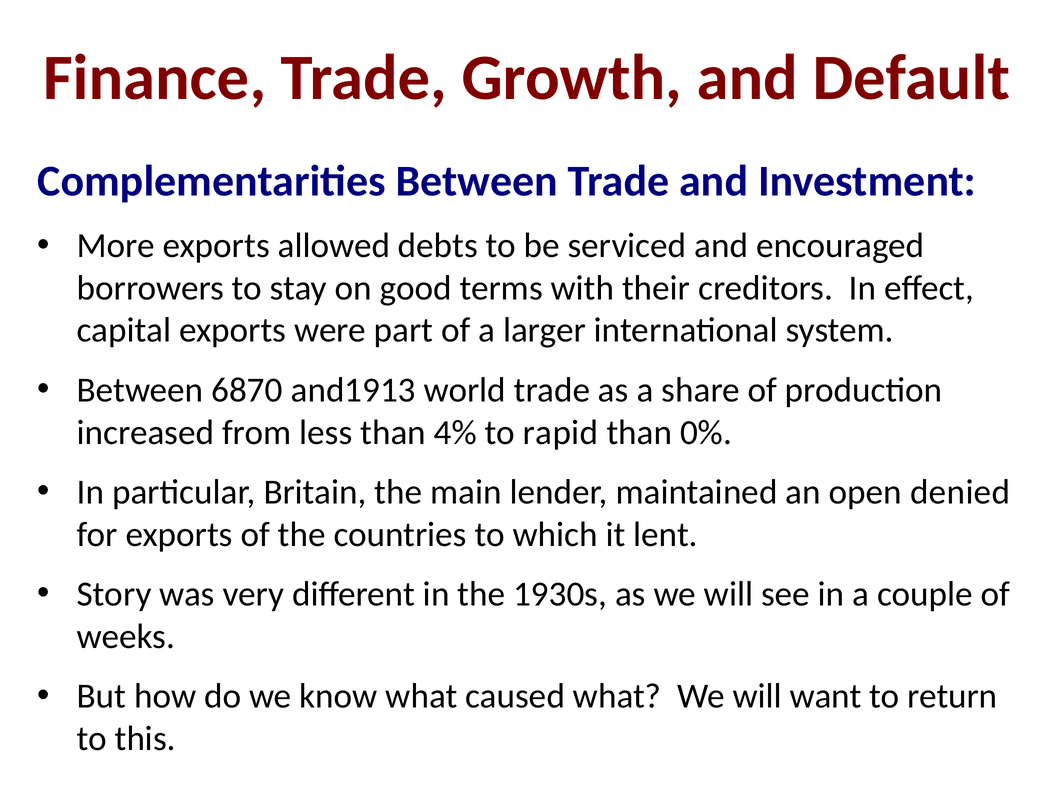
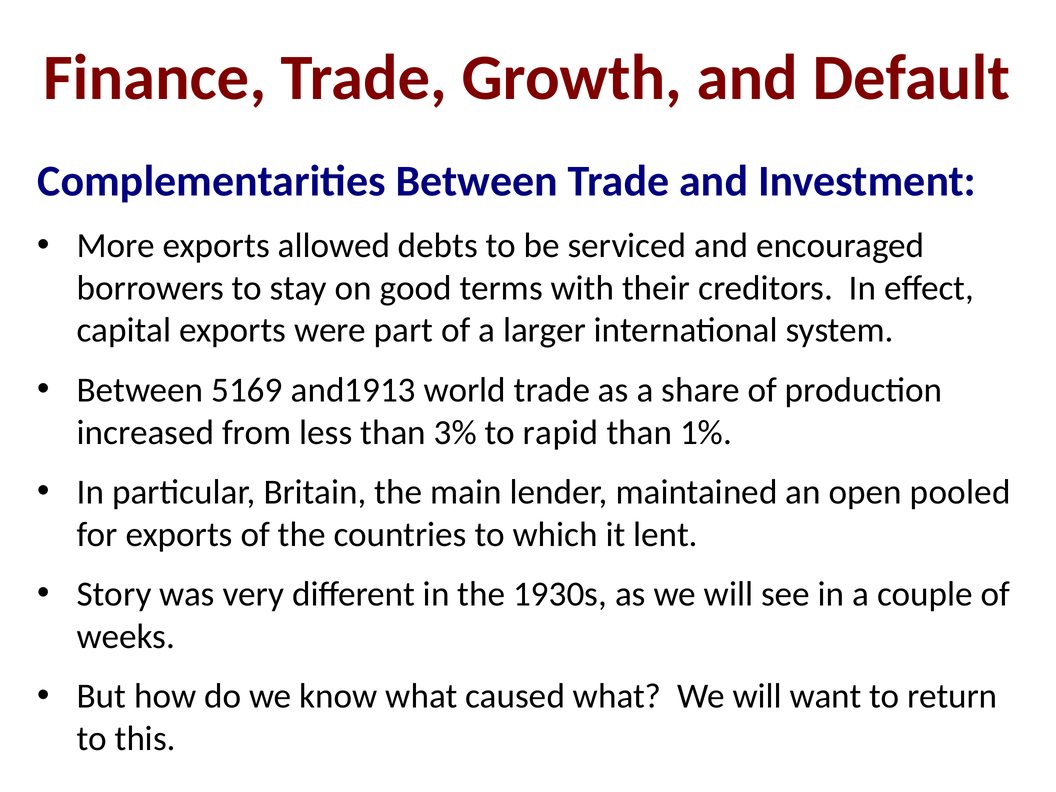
6870: 6870 -> 5169
4%: 4% -> 3%
0%: 0% -> 1%
denied: denied -> pooled
